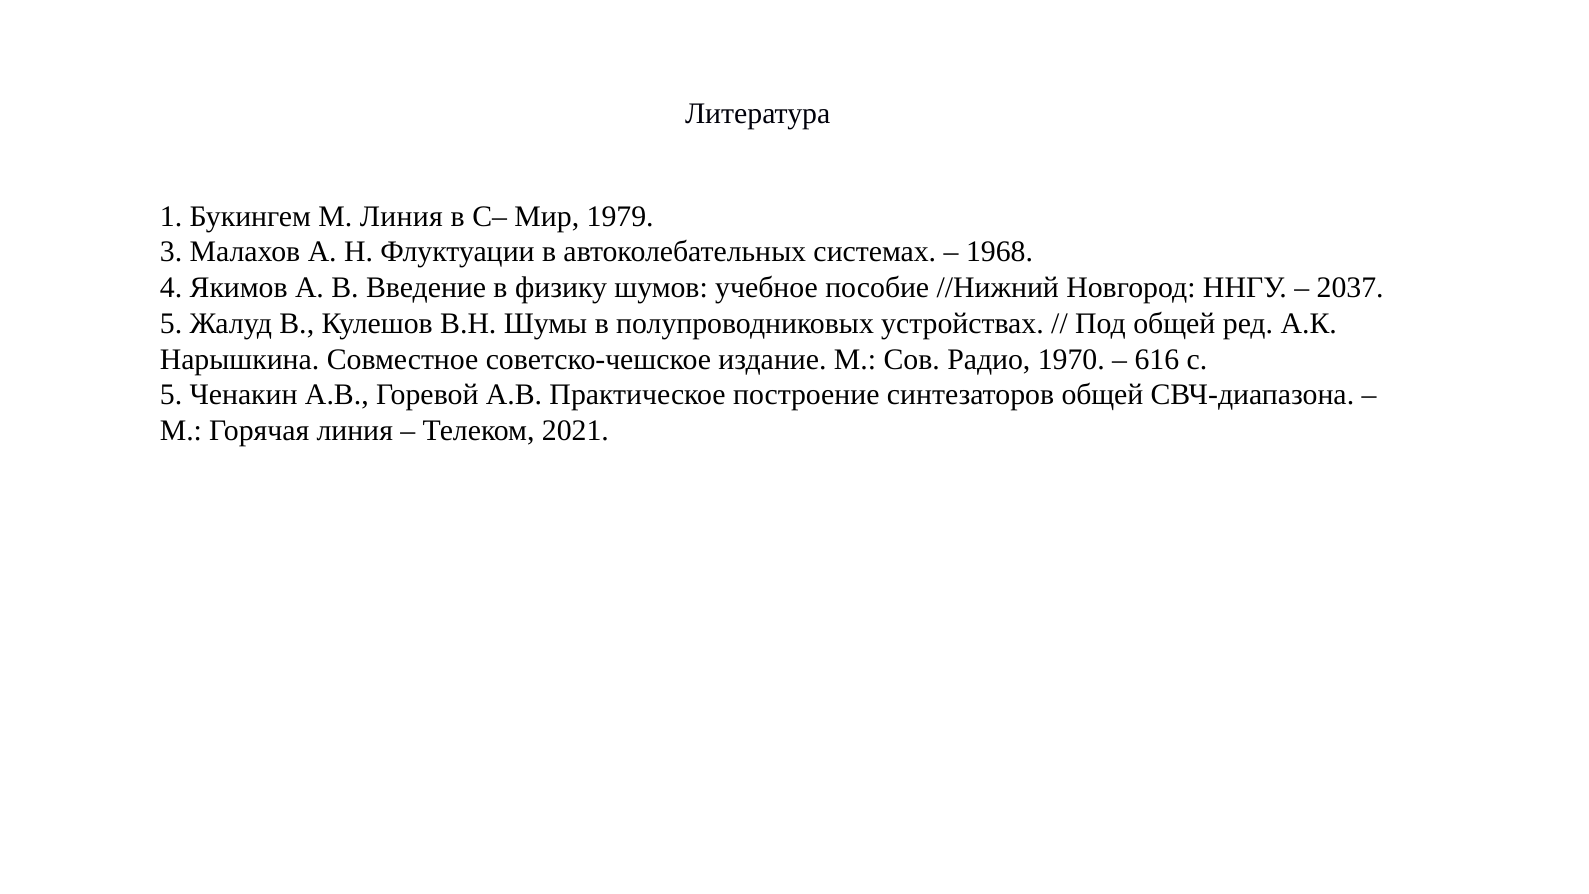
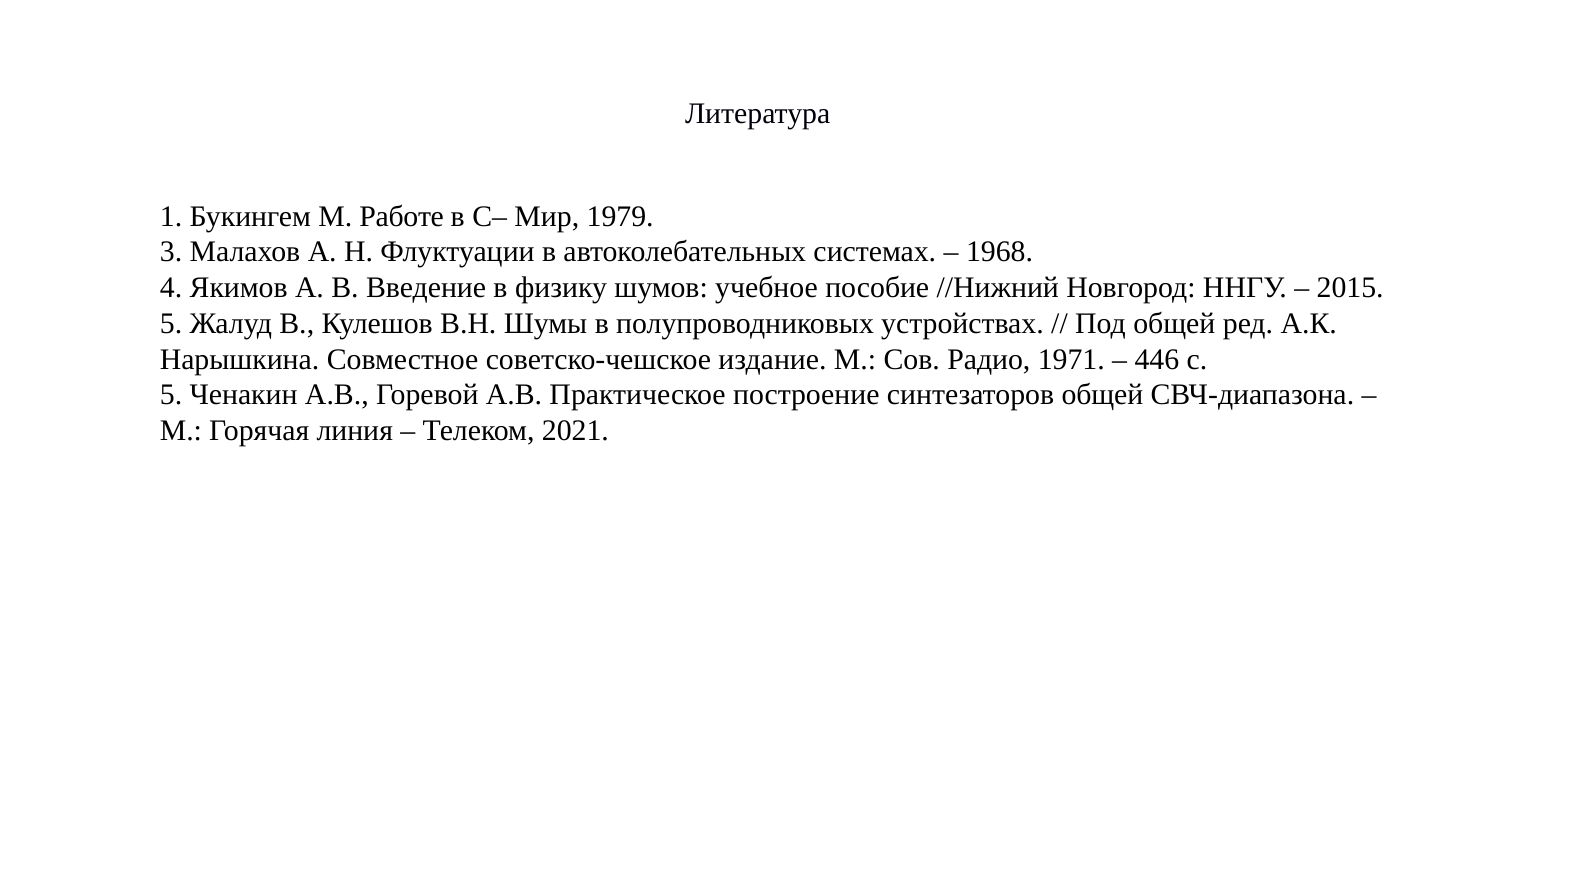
М Линия: Линия -> Работе
2037: 2037 -> 2015
1970: 1970 -> 1971
616: 616 -> 446
